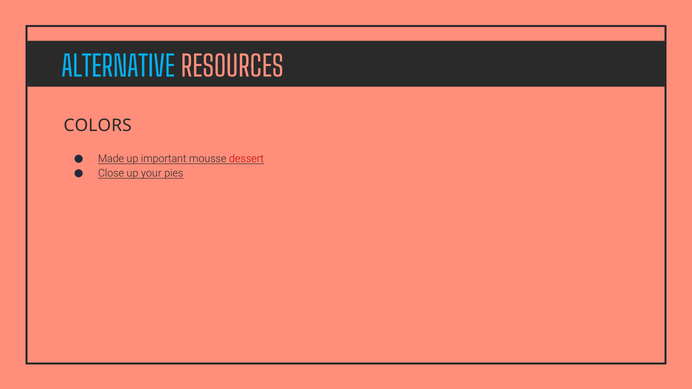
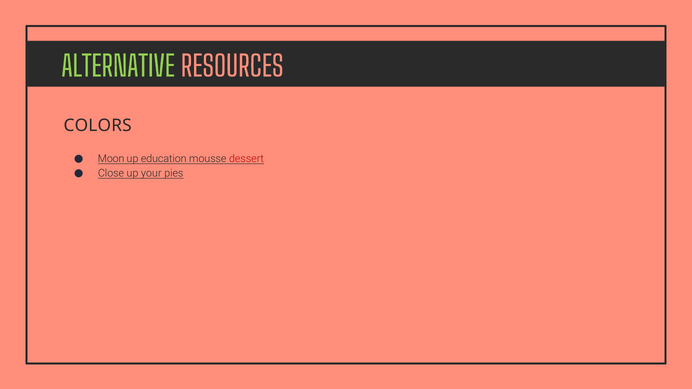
ALTERNATIVE colour: light blue -> light green
Made: Made -> Moon
important: important -> education
